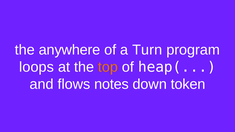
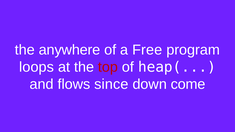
Turn: Turn -> Free
top colour: orange -> red
notes: notes -> since
token: token -> come
